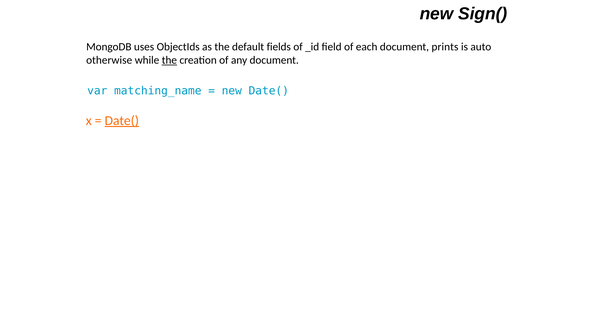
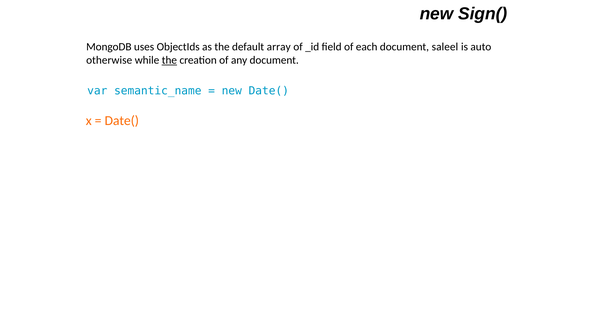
fields: fields -> array
prints: prints -> saleel
matching_name: matching_name -> semantic_name
Date( at (122, 121) underline: present -> none
